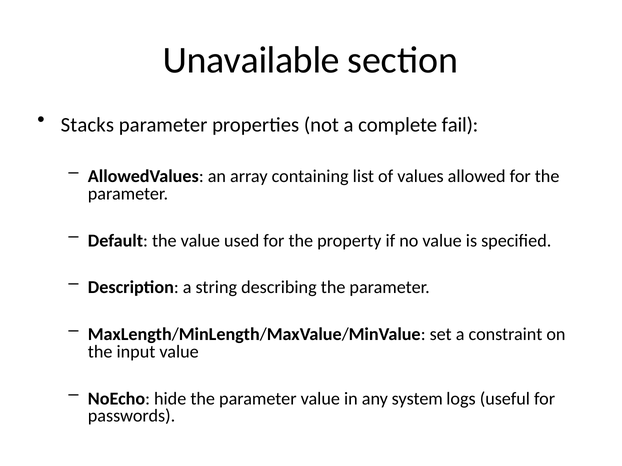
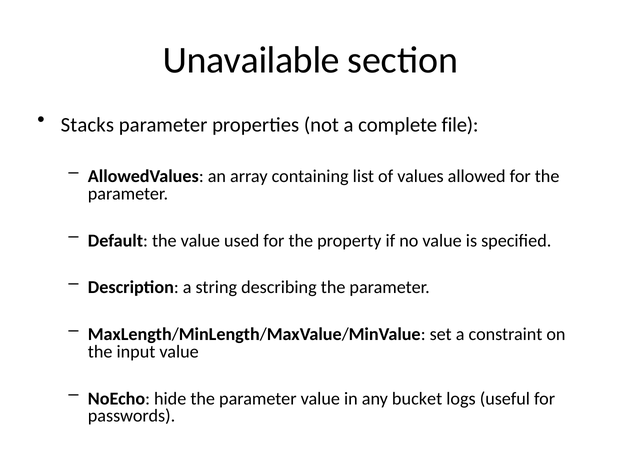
fail: fail -> file
system: system -> bucket
